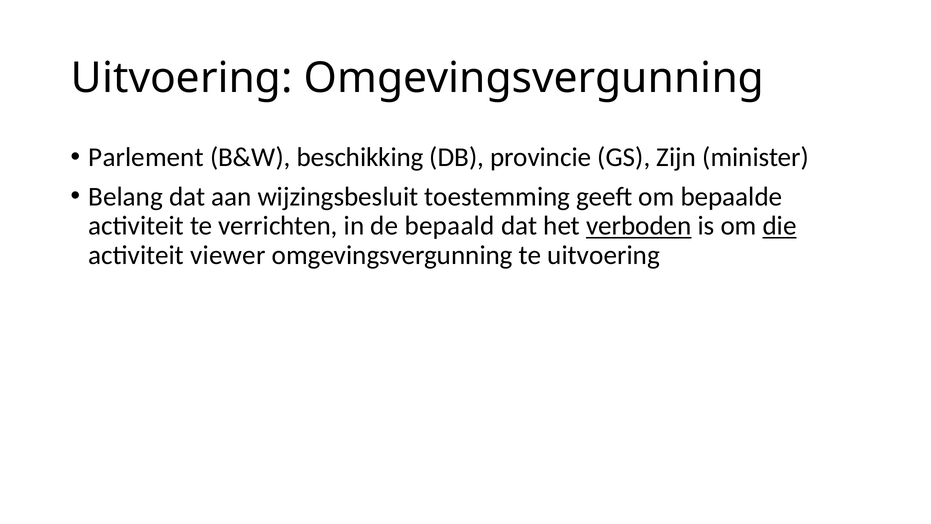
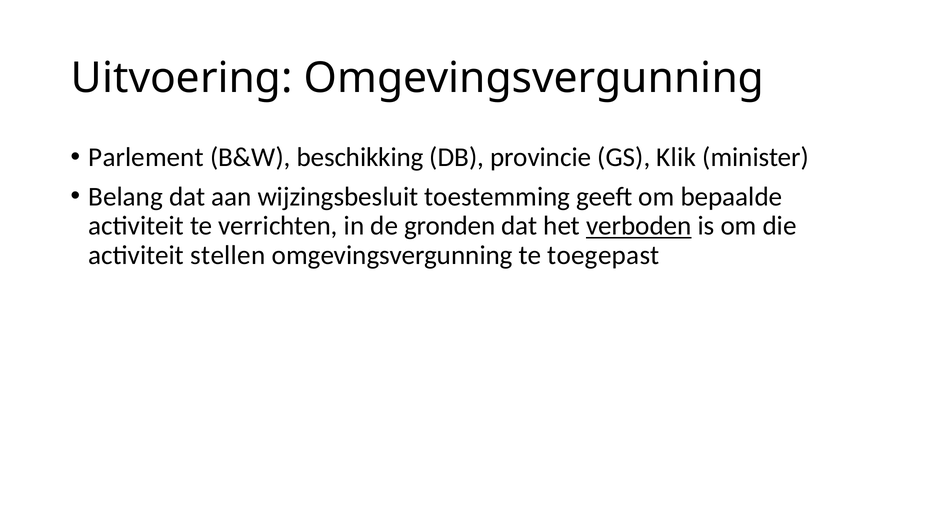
Zijn: Zijn -> Klik
bepaald: bepaald -> gronden
die underline: present -> none
viewer: viewer -> stellen
te uitvoering: uitvoering -> toegepast
